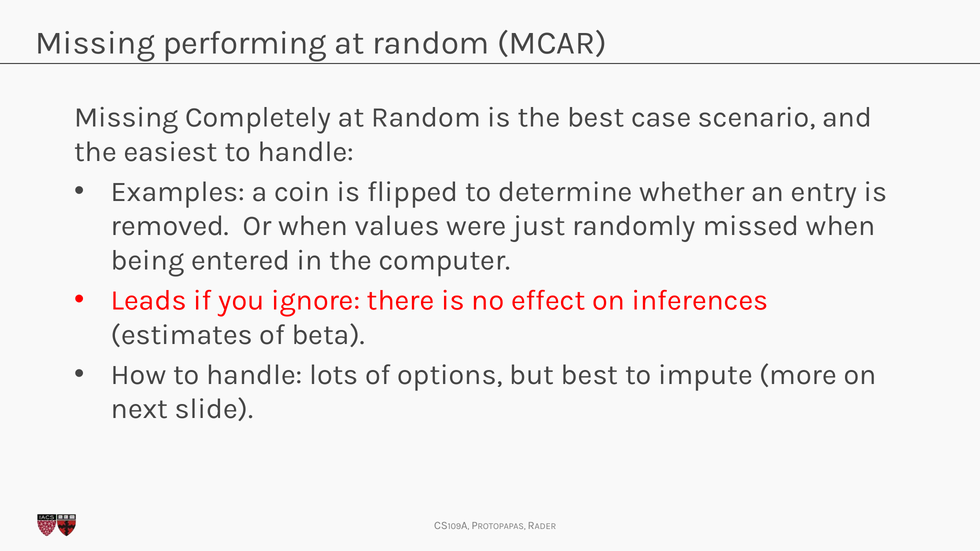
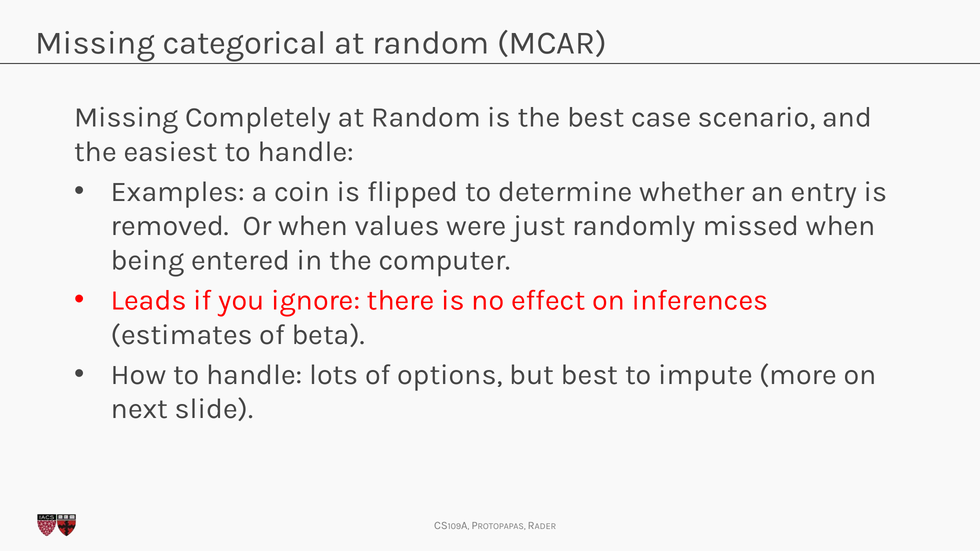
performing: performing -> categorical
